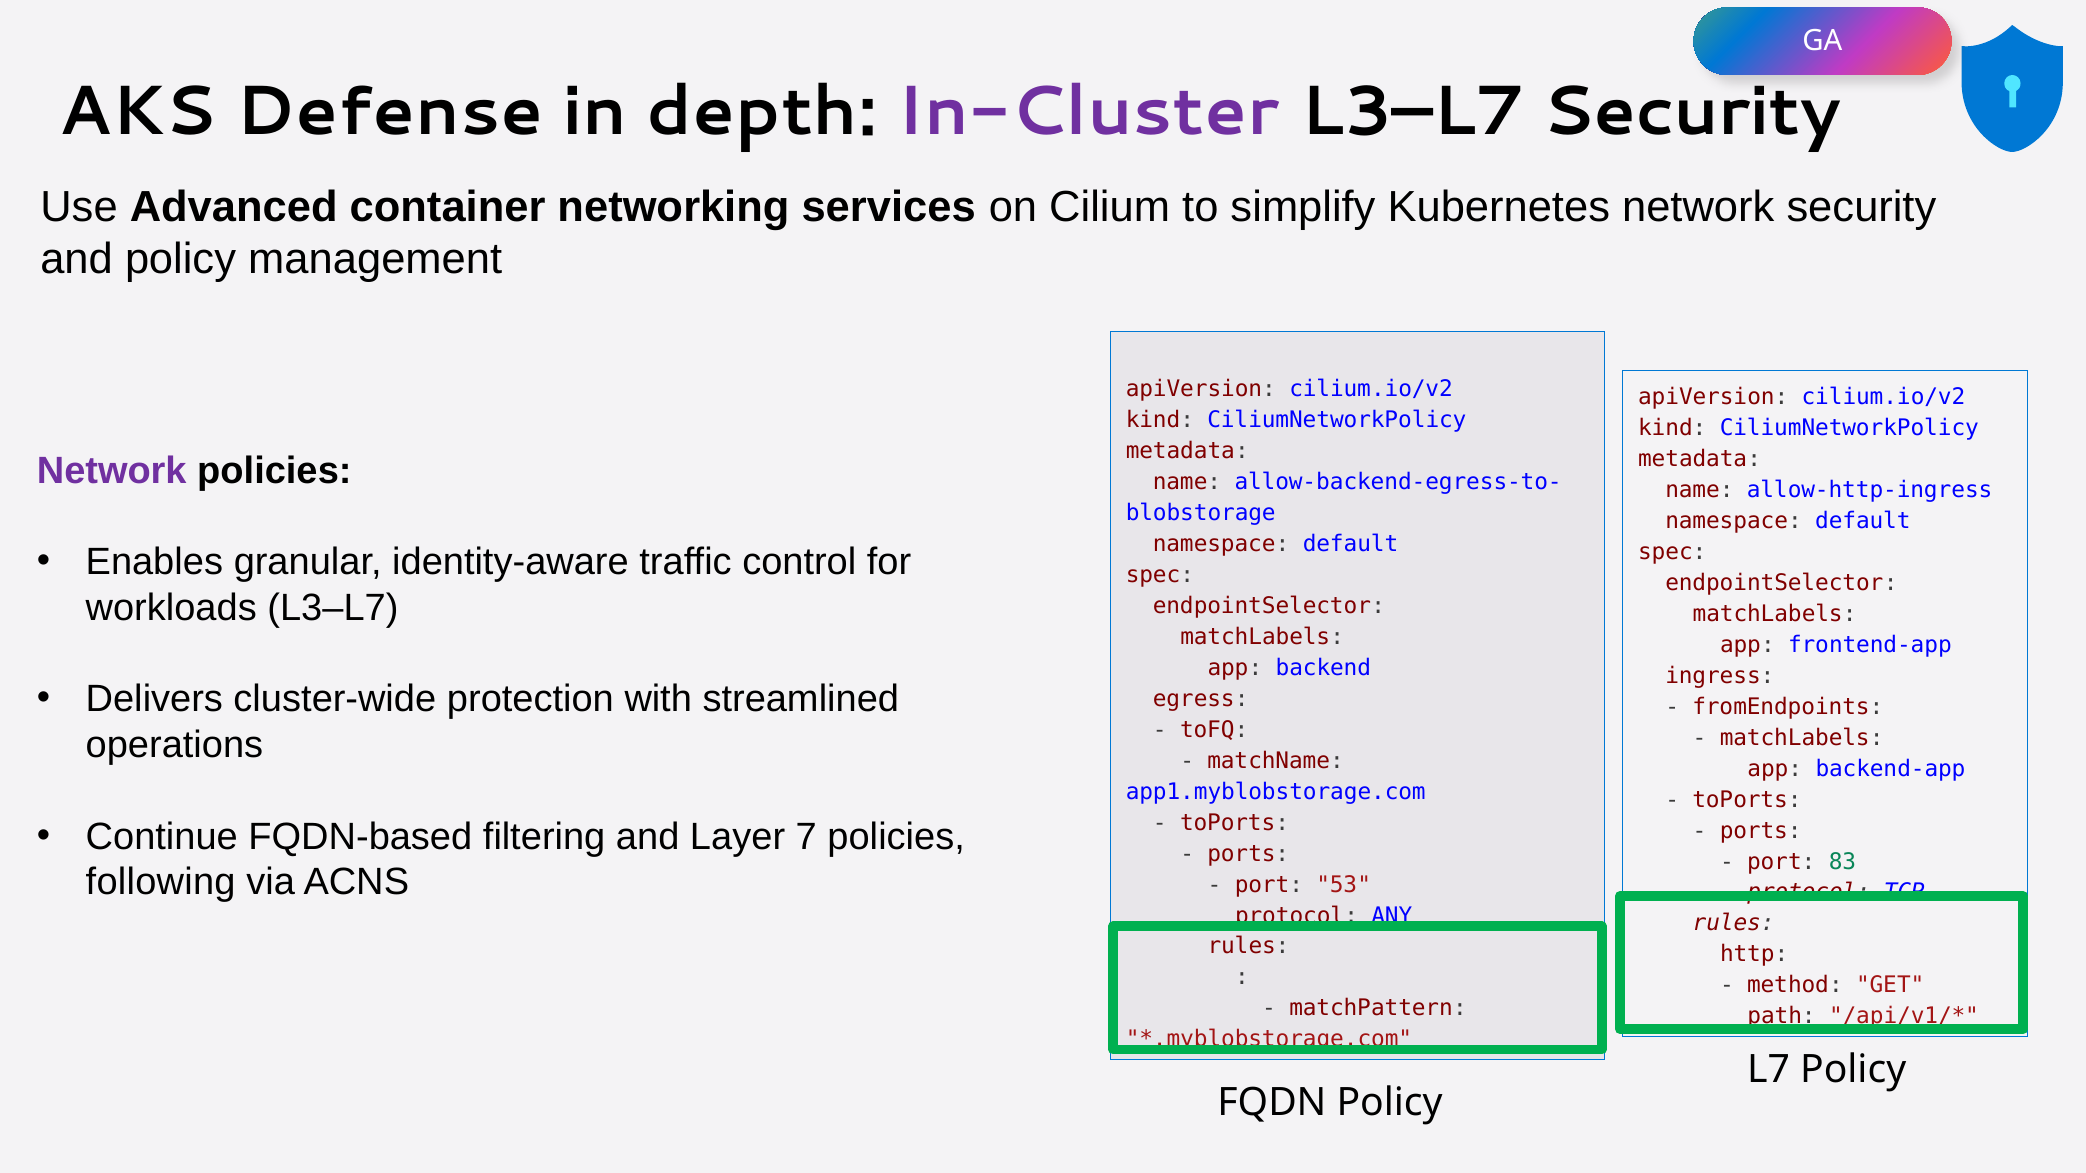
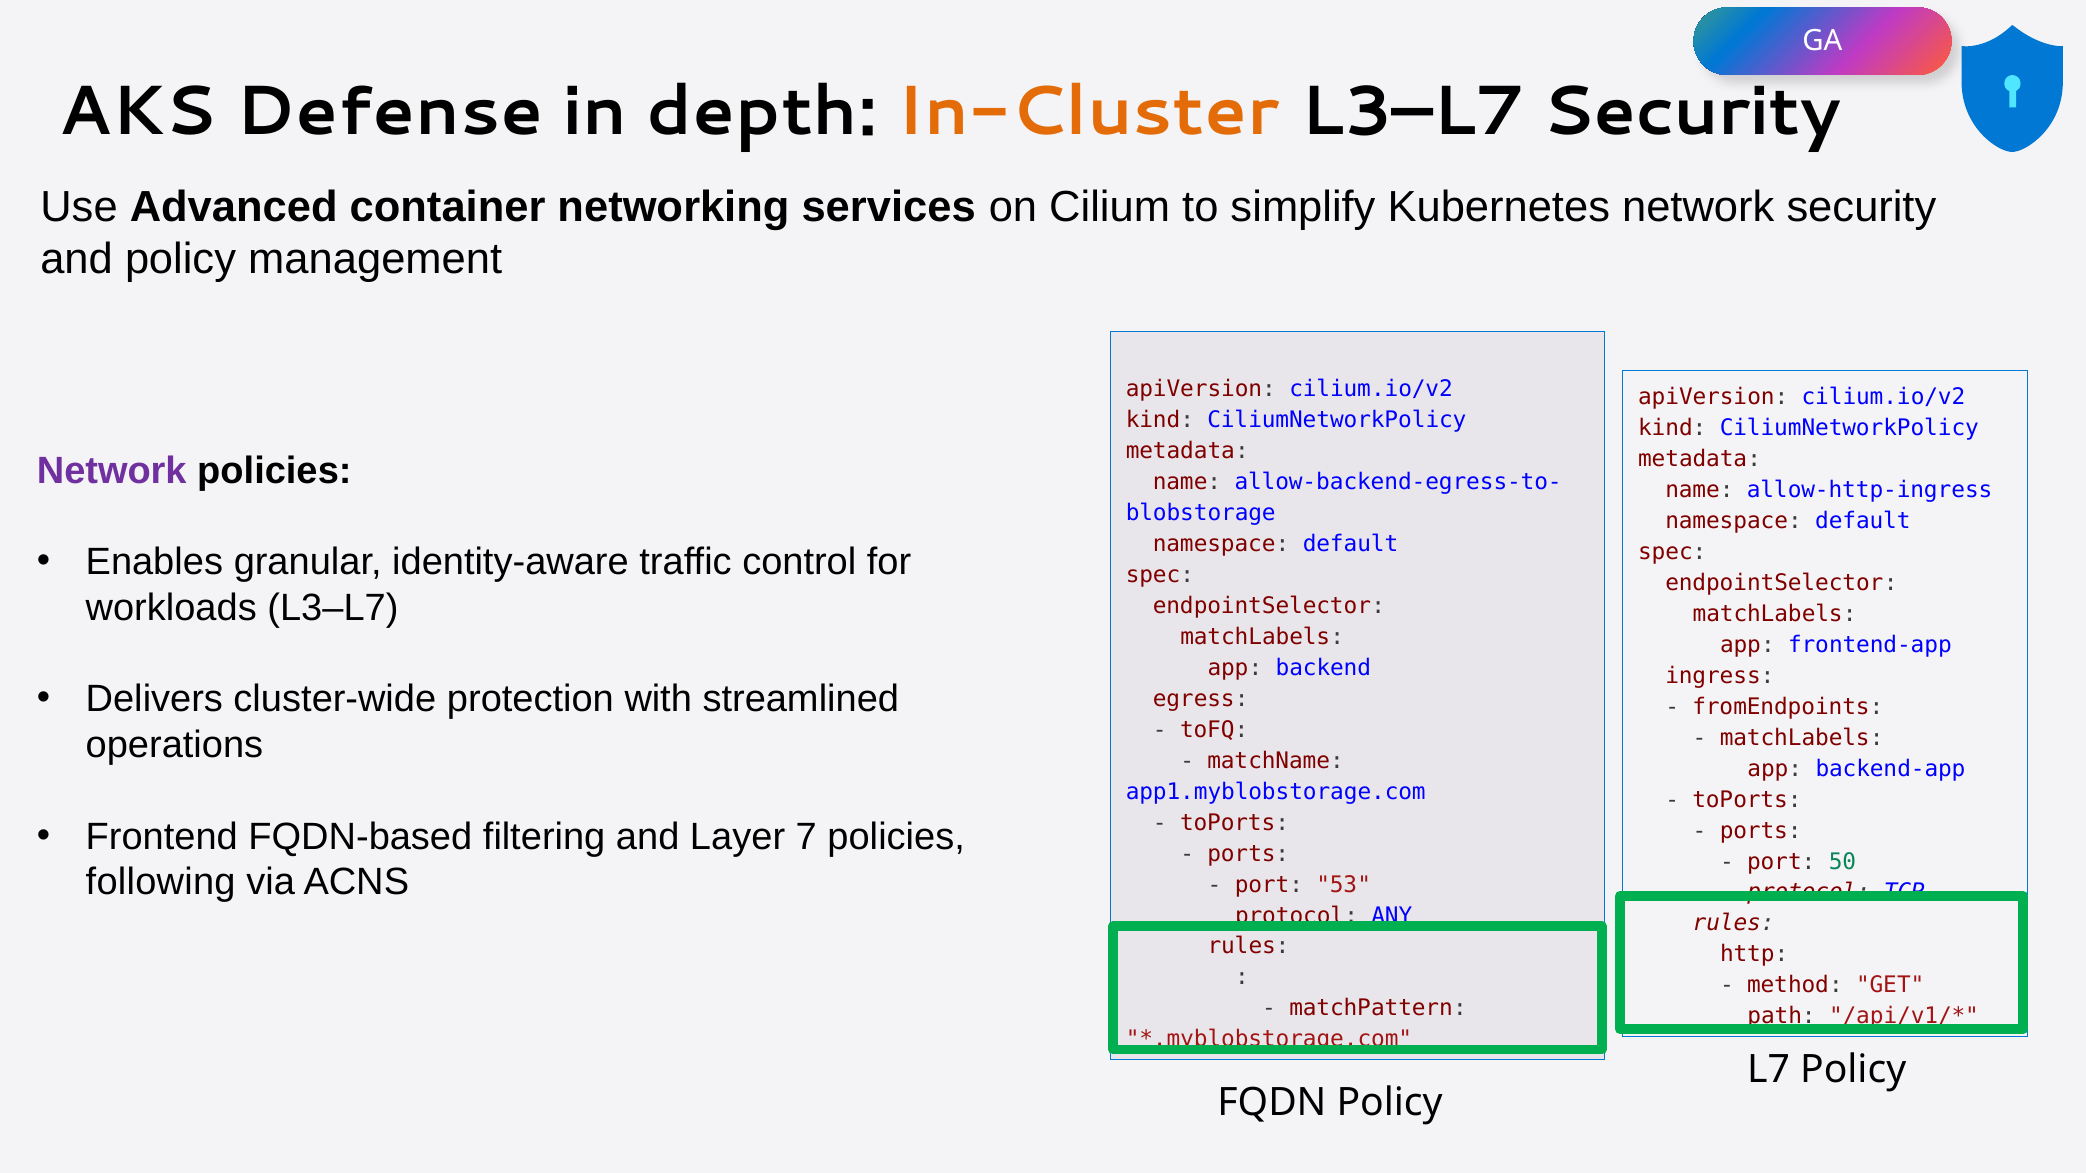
In-Cluster colour: purple -> orange
Continue: Continue -> Frontend
83: 83 -> 50
